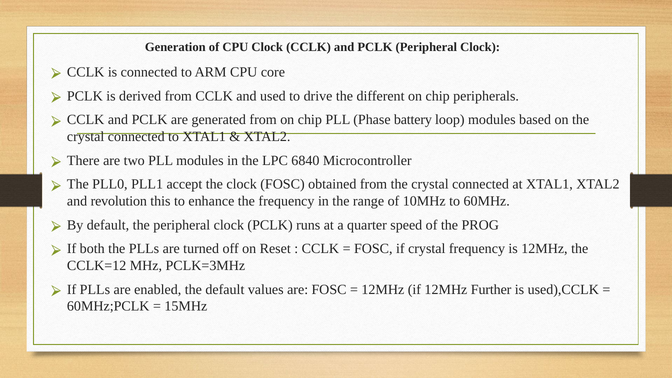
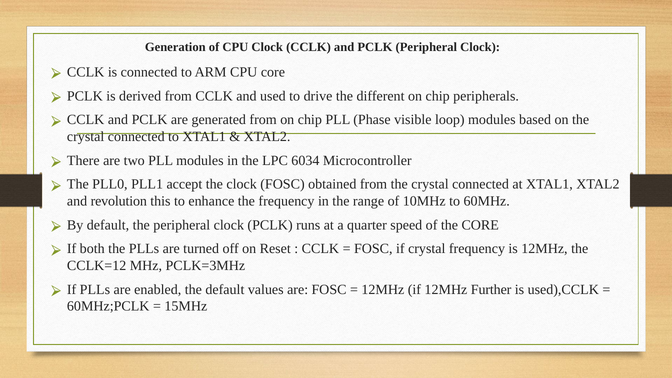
battery: battery -> visible
6840: 6840 -> 6034
the PROG: PROG -> CORE
